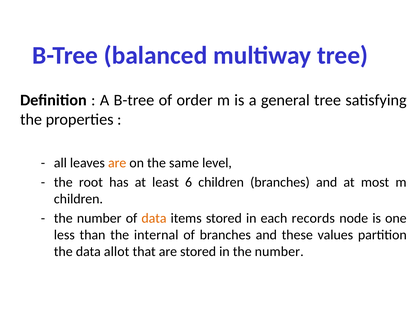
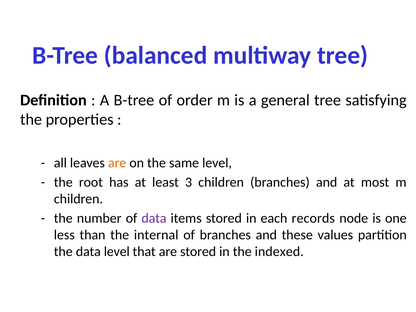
6: 6 -> 3
data at (154, 218) colour: orange -> purple
data allot: allot -> level
in the number: number -> indexed
